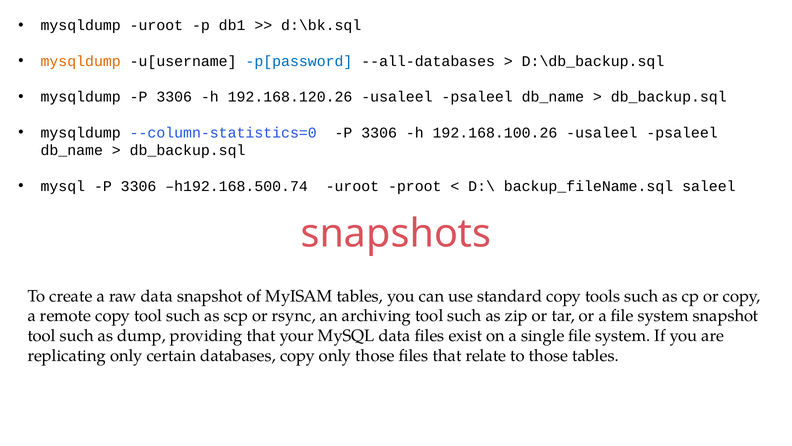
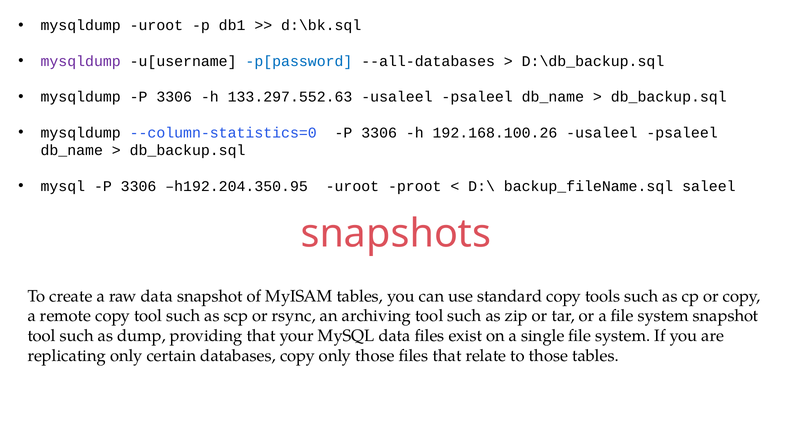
mysqldump at (81, 61) colour: orange -> purple
192.168.120.26: 192.168.120.26 -> 133.297.552.63
h192.168.500.74: h192.168.500.74 -> h192.204.350.95
